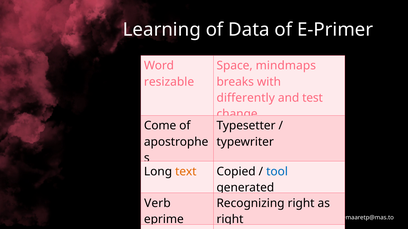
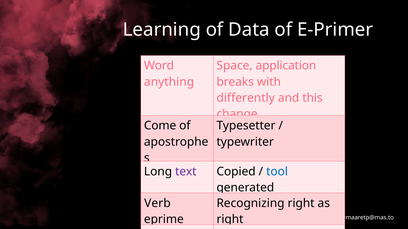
mindmaps: mindmaps -> application
resizable: resizable -> anything
test: test -> this
text colour: orange -> purple
